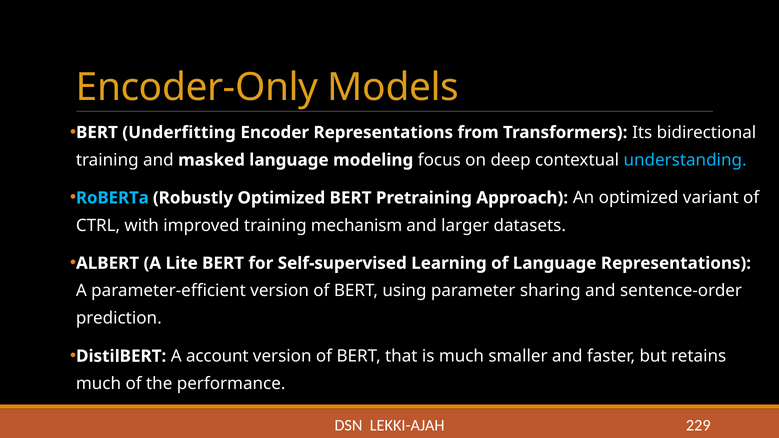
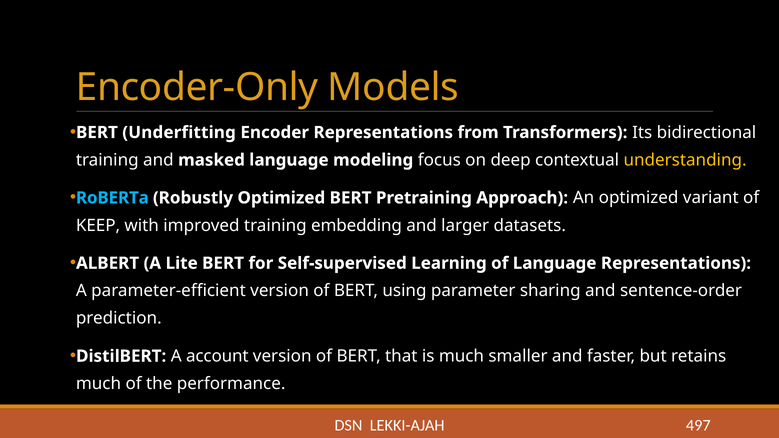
understanding colour: light blue -> yellow
CTRL: CTRL -> KEEP
mechanism: mechanism -> embedding
229: 229 -> 497
